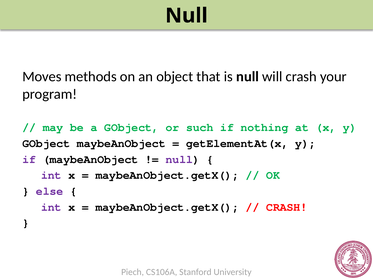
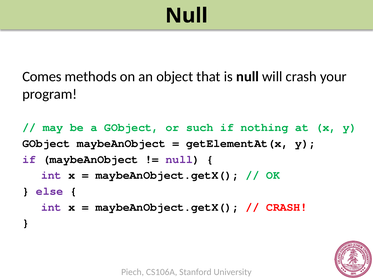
Moves: Moves -> Comes
